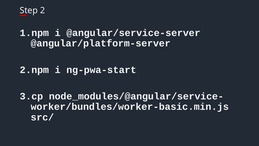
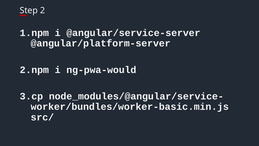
ng-pwa-start: ng-pwa-start -> ng-pwa-would
